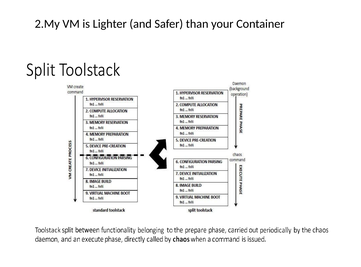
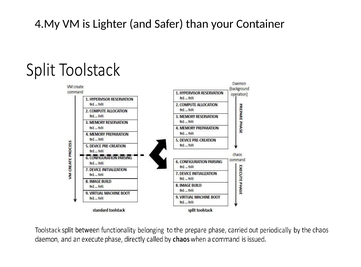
2.My: 2.My -> 4.My
